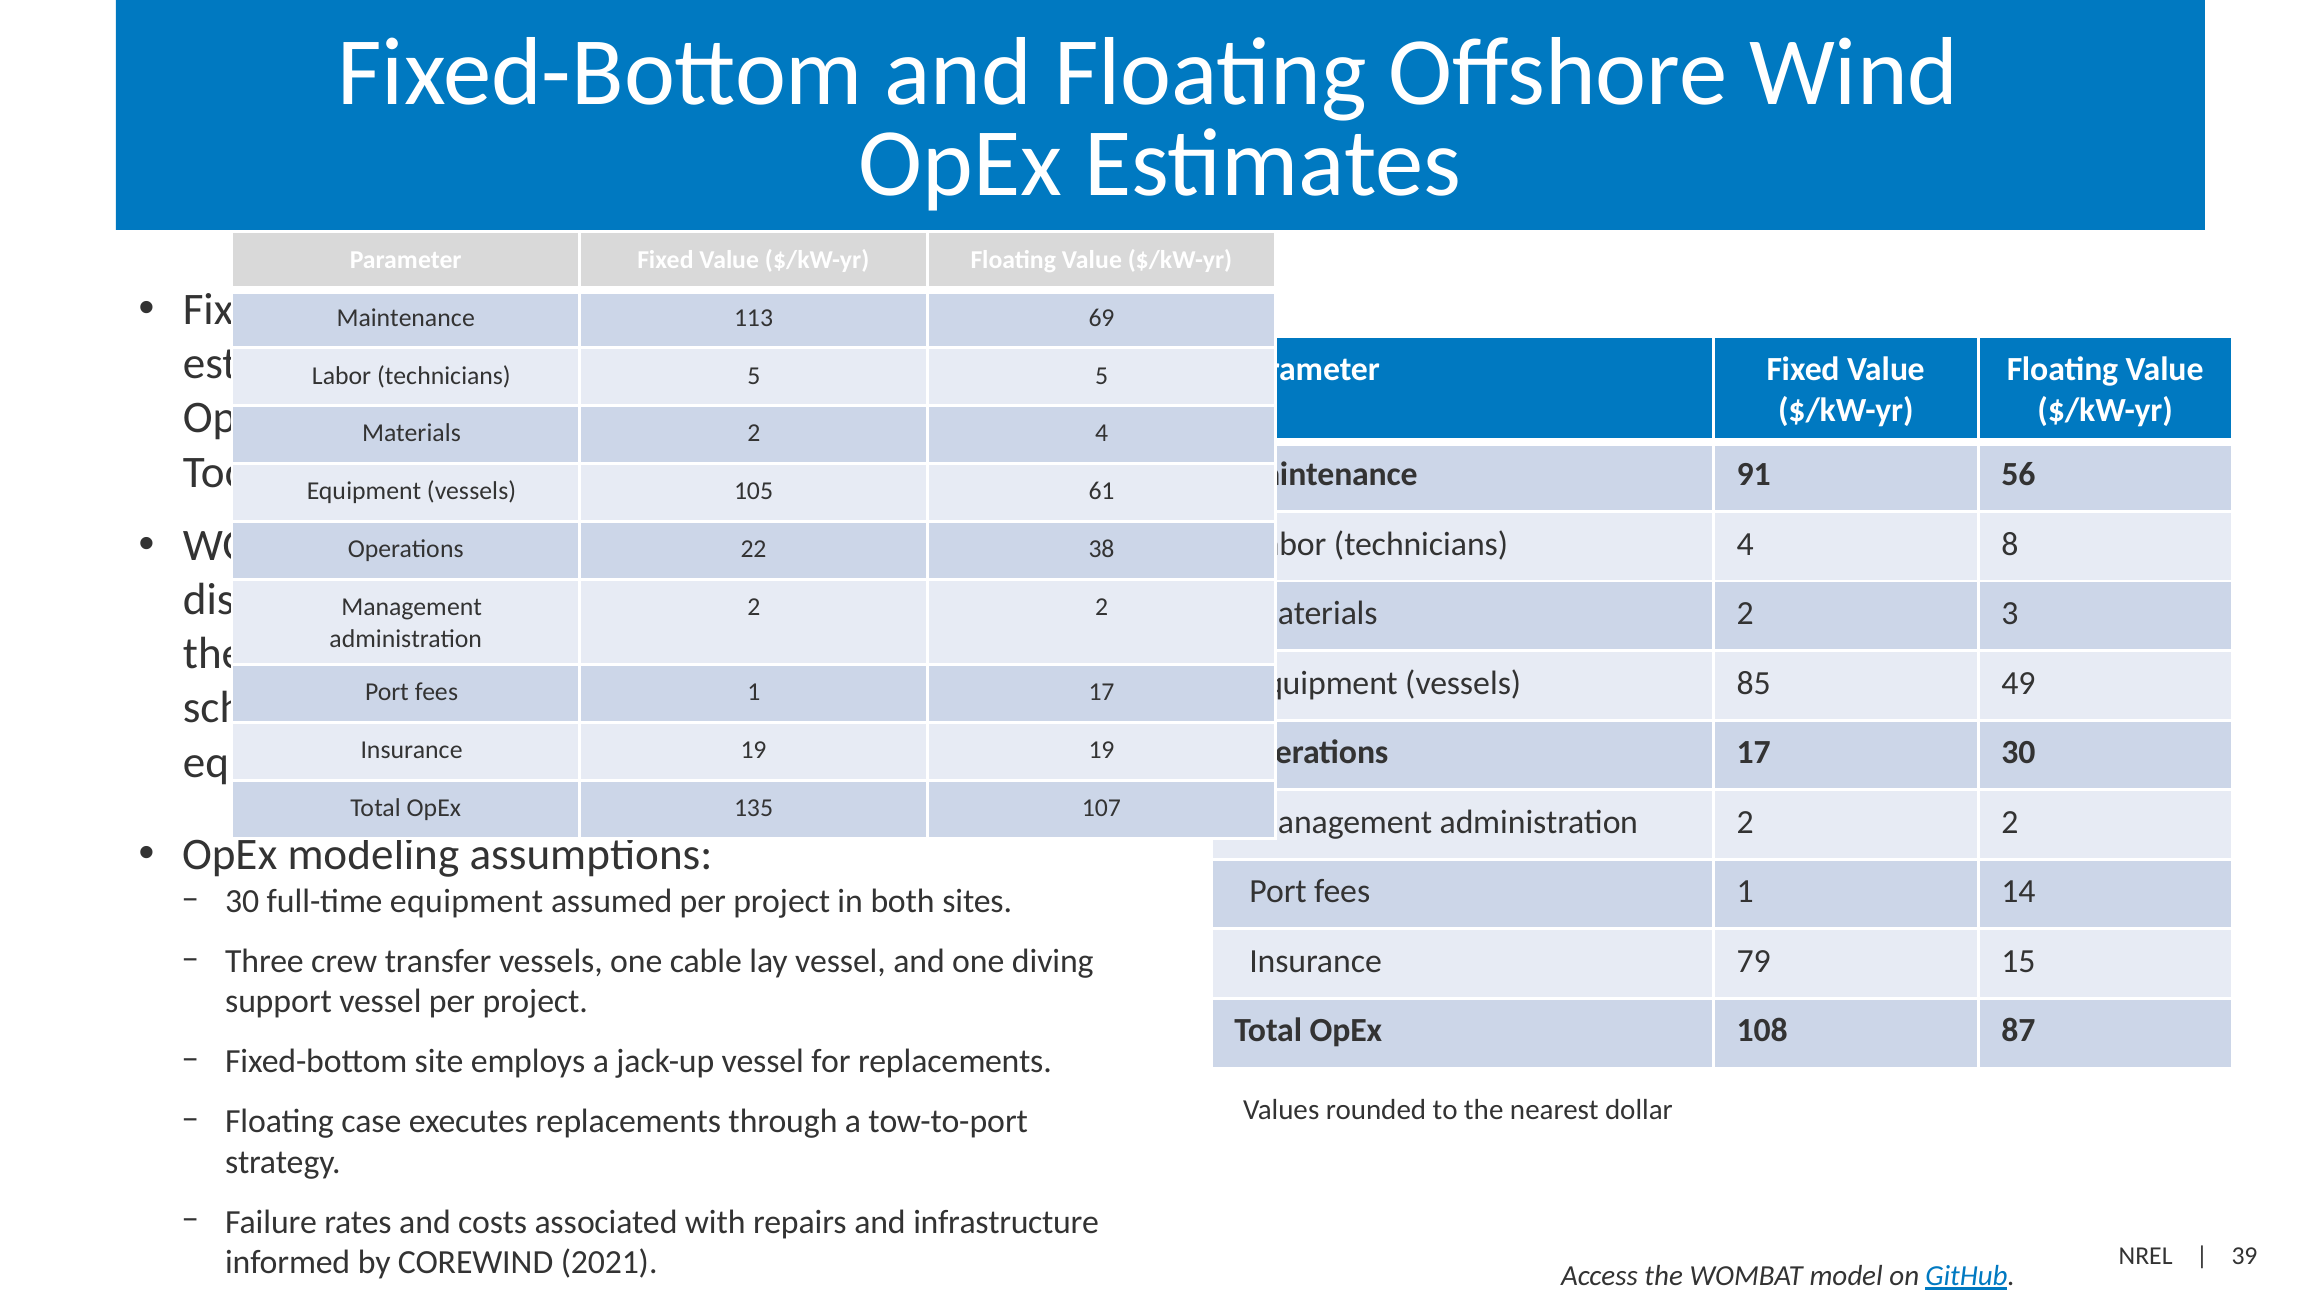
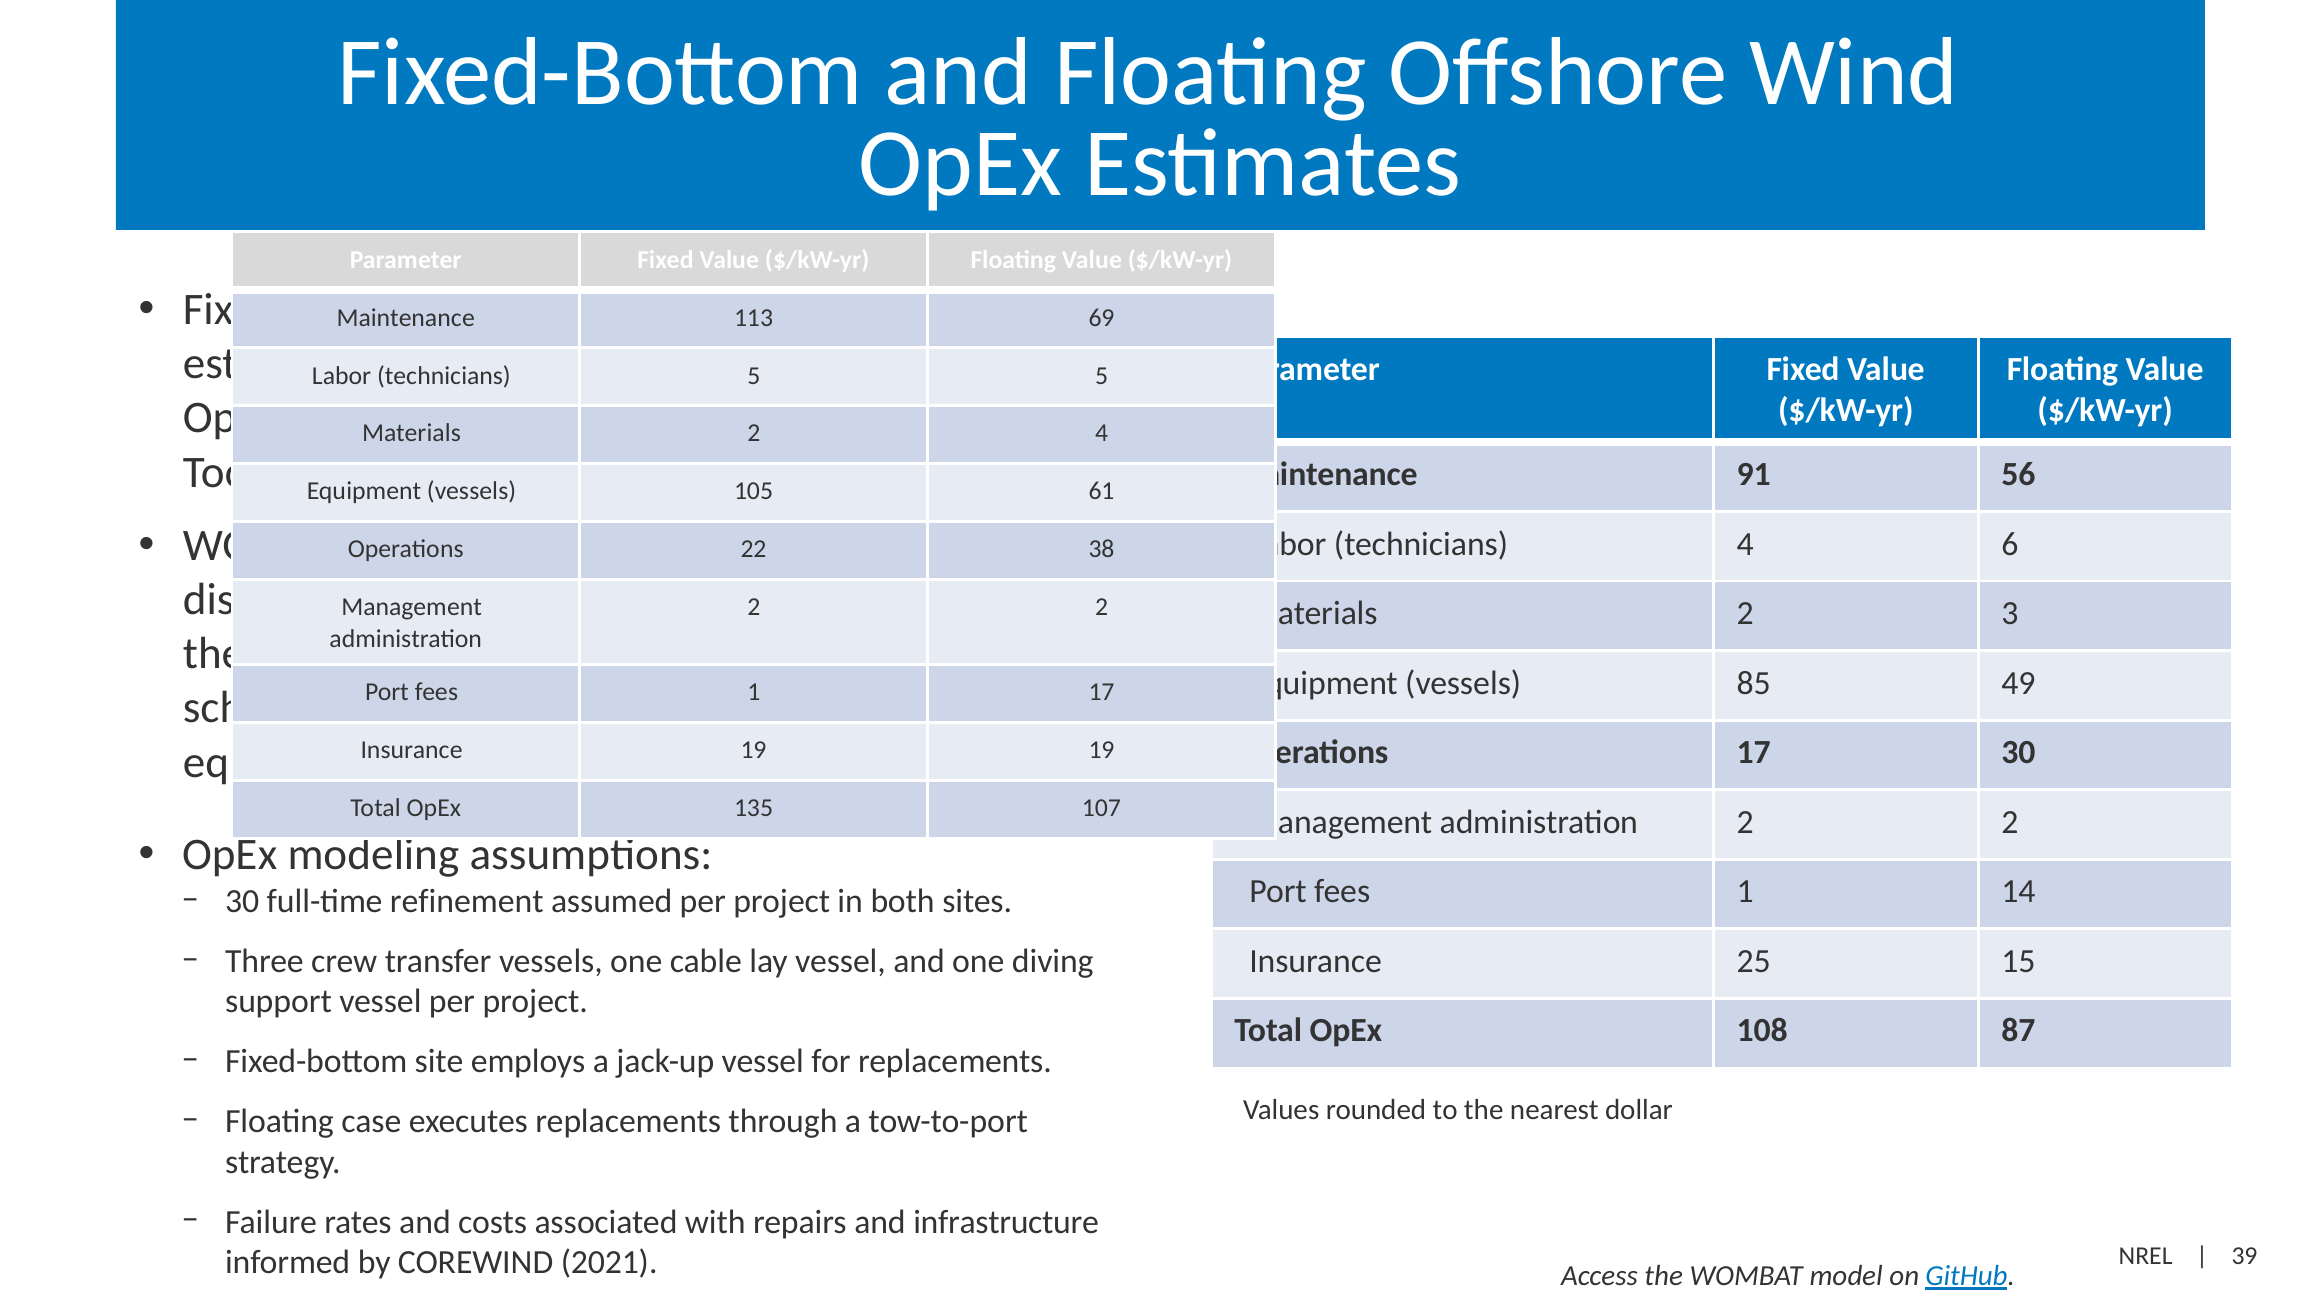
8: 8 -> 6
full-time equipment: equipment -> refinement
79: 79 -> 25
